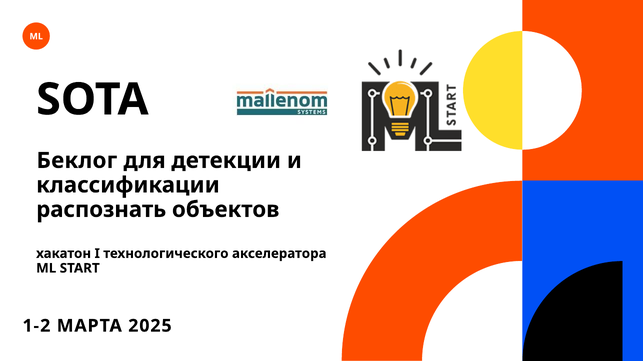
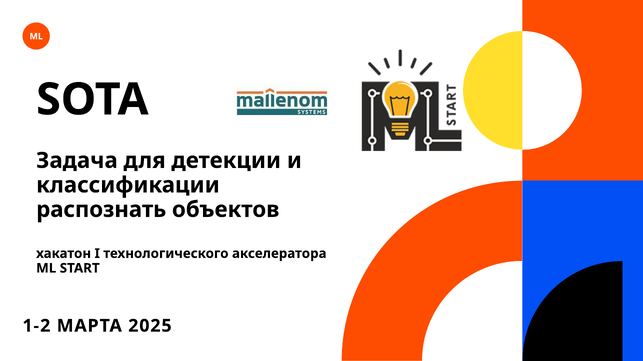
Беклог: Беклог -> Задача
